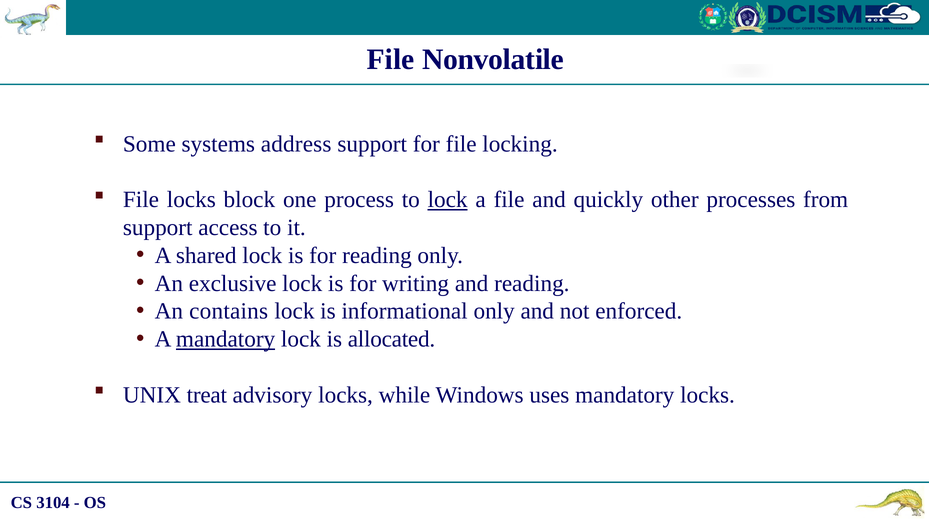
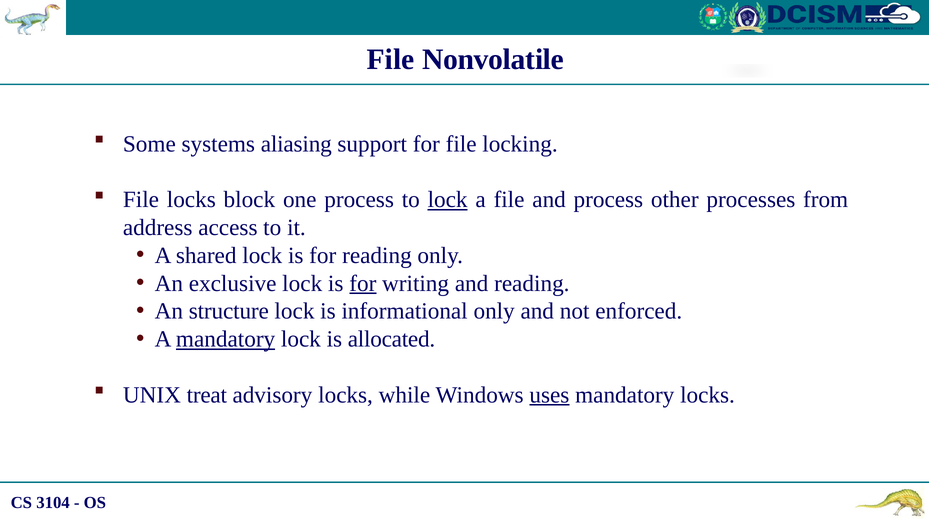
address: address -> aliasing
and quickly: quickly -> process
support at (158, 227): support -> address
for at (363, 283) underline: none -> present
contains: contains -> structure
uses underline: none -> present
